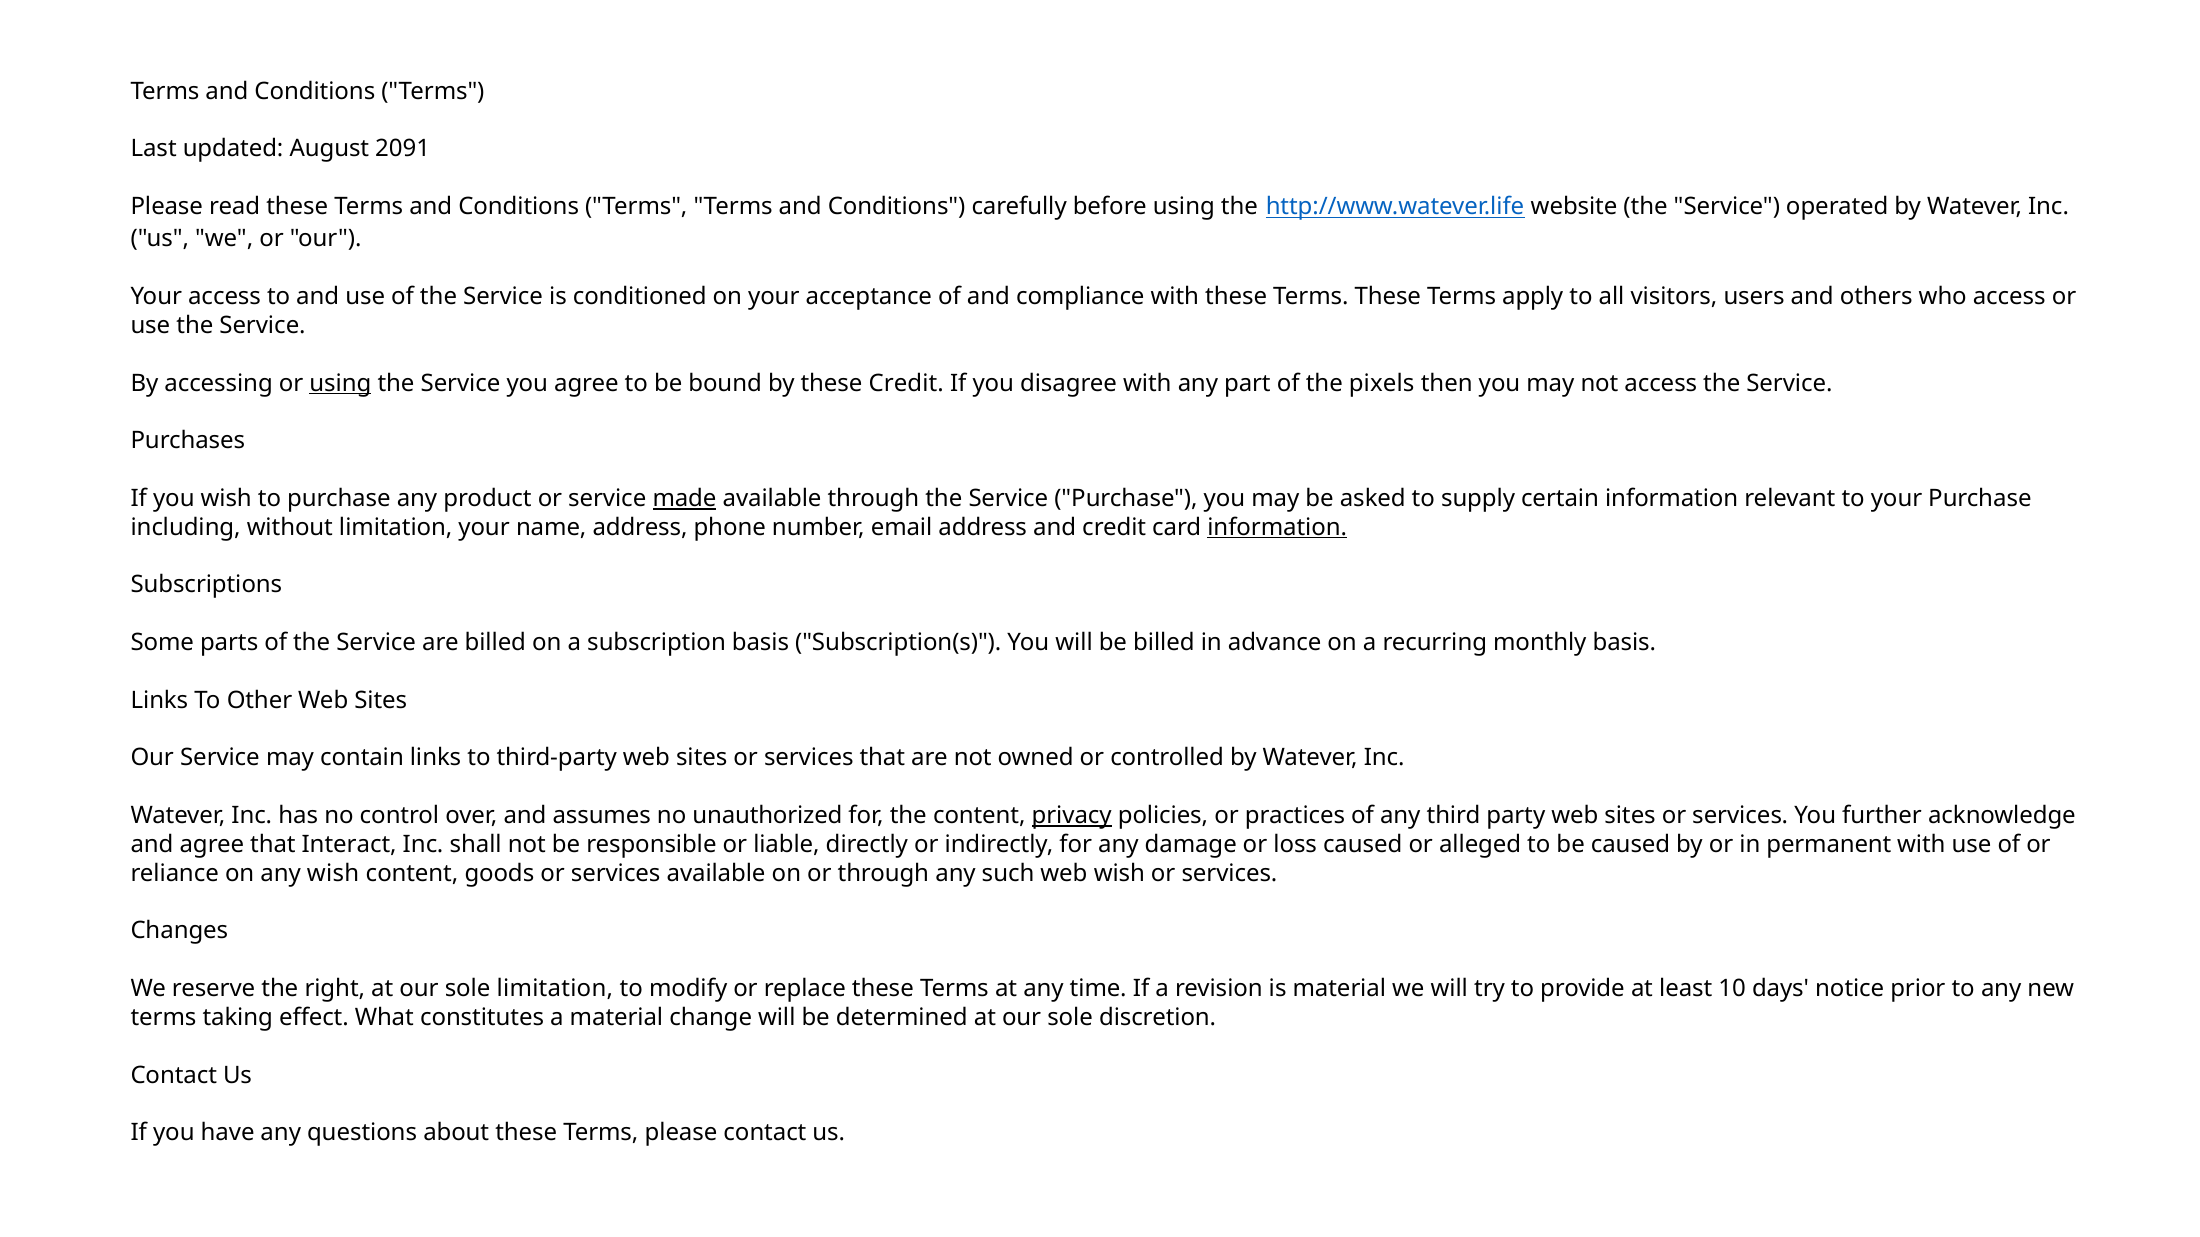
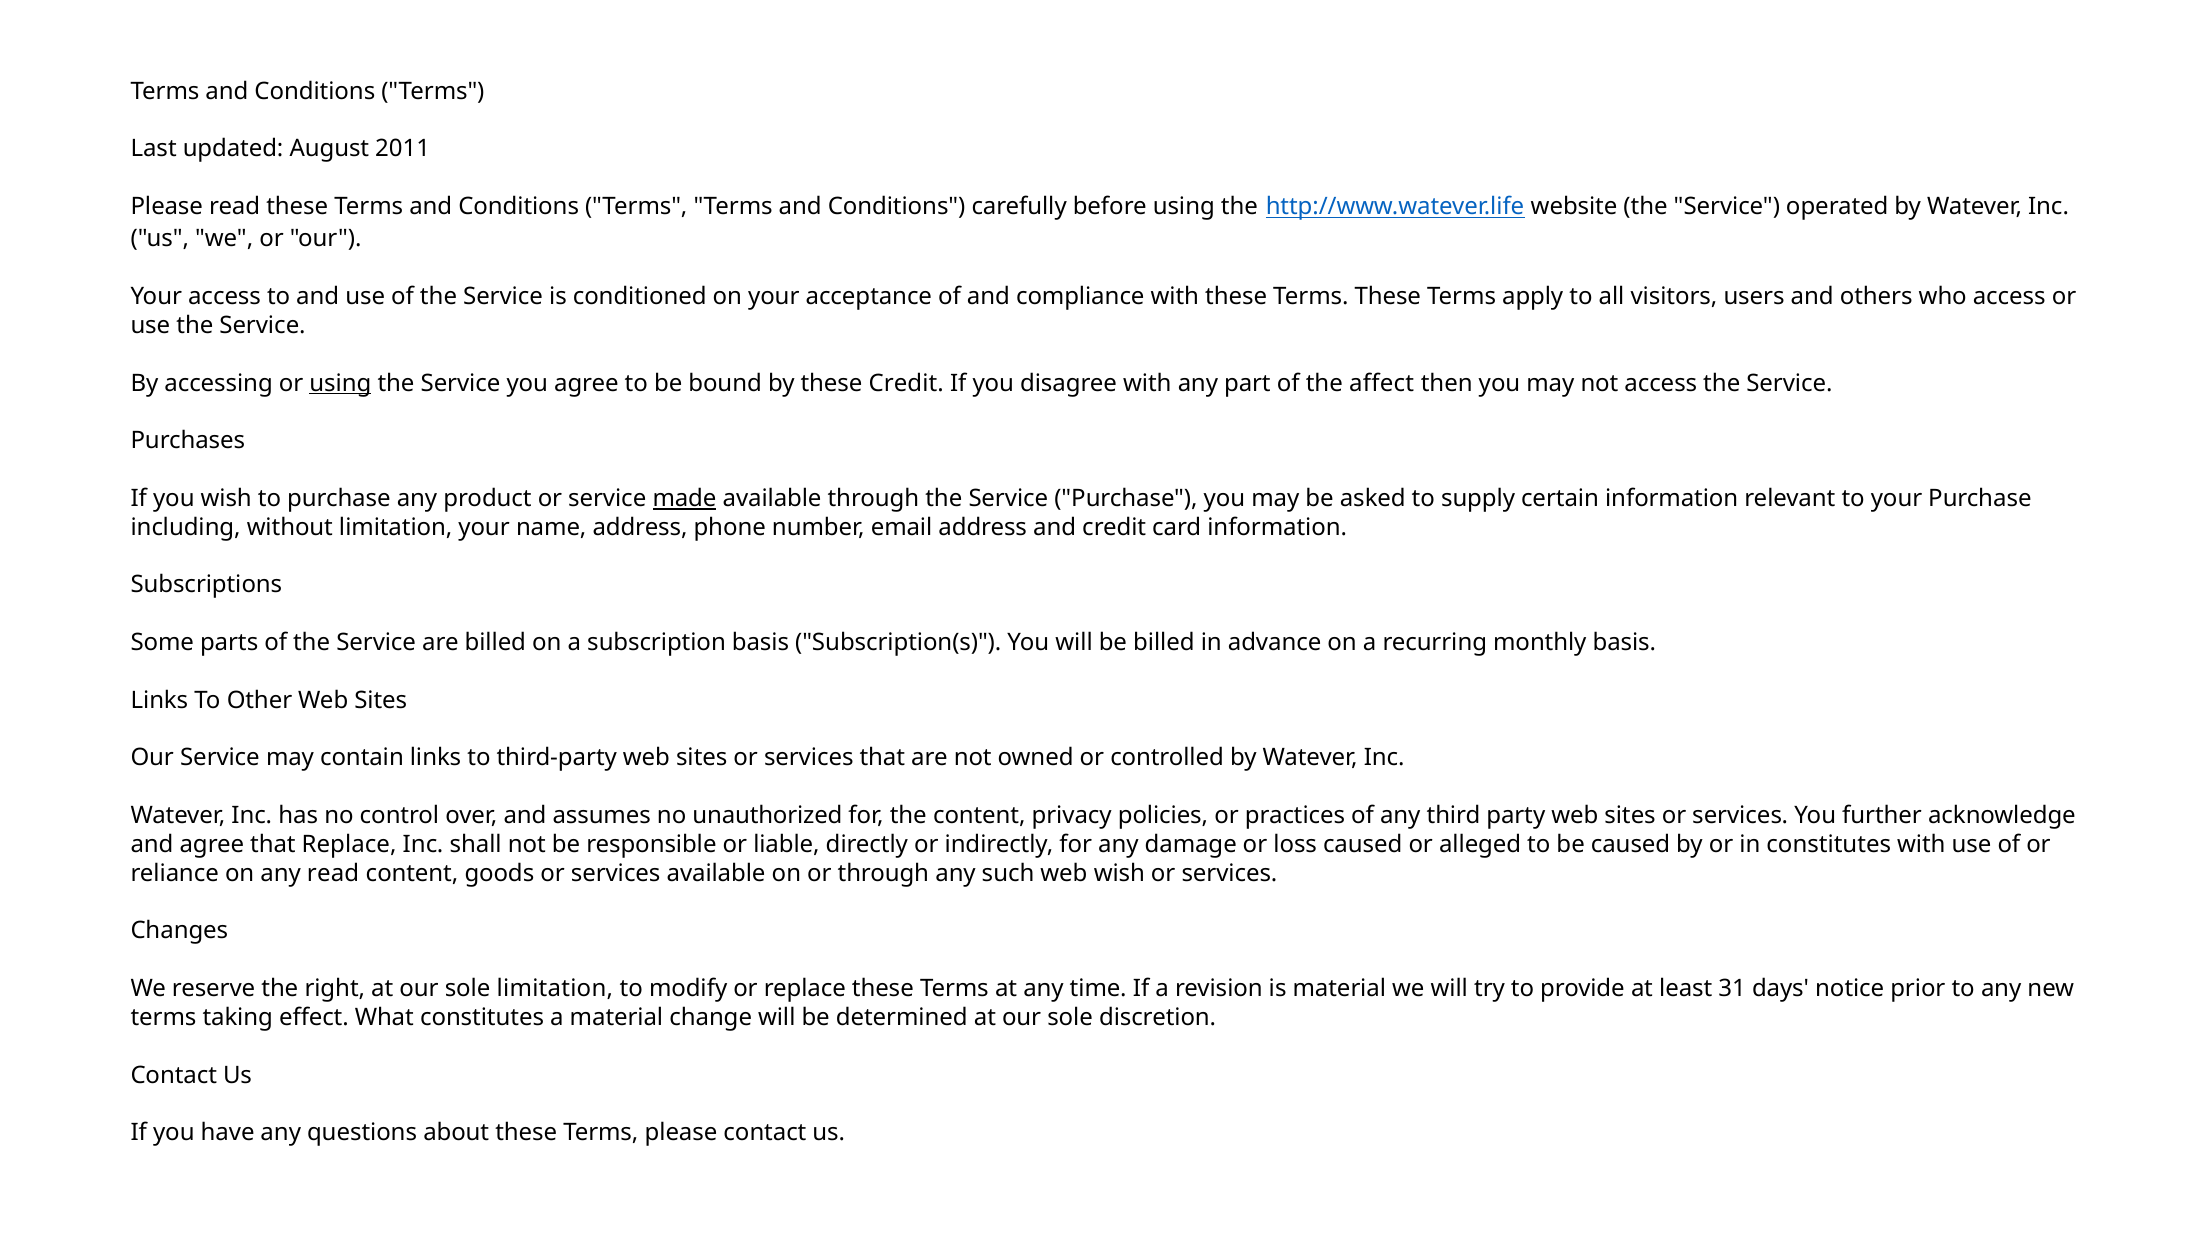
2091: 2091 -> 2011
pixels: pixels -> affect
information at (1277, 528) underline: present -> none
privacy underline: present -> none
that Interact: Interact -> Replace
in permanent: permanent -> constitutes
any wish: wish -> read
10: 10 -> 31
